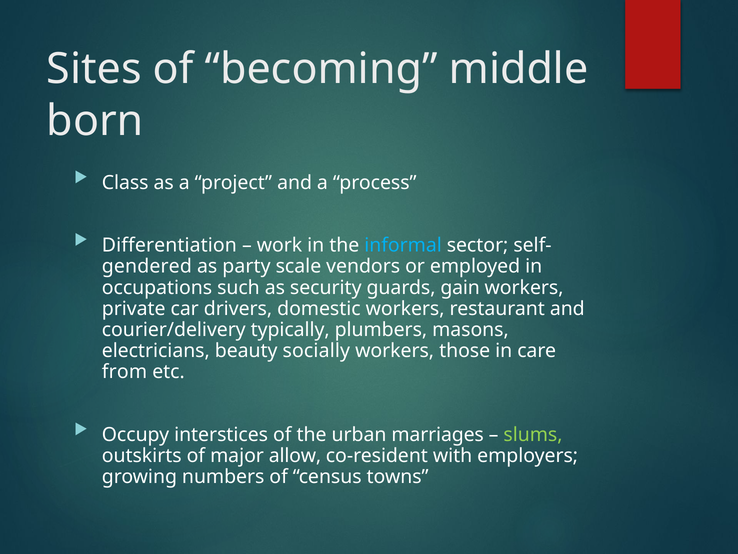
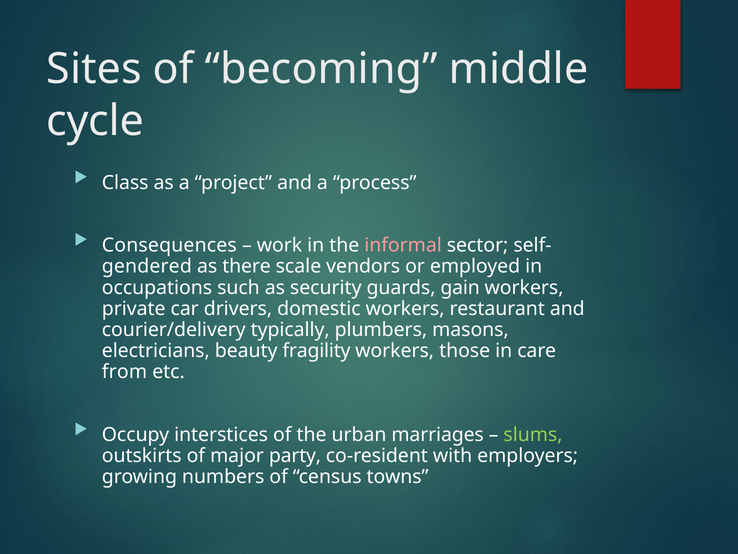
born: born -> cycle
Differentiation: Differentiation -> Consequences
informal colour: light blue -> pink
party: party -> there
socially: socially -> fragility
allow: allow -> party
